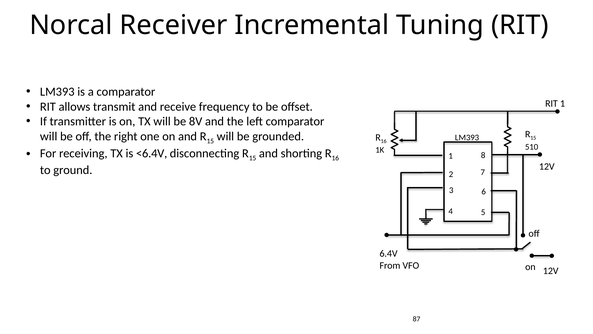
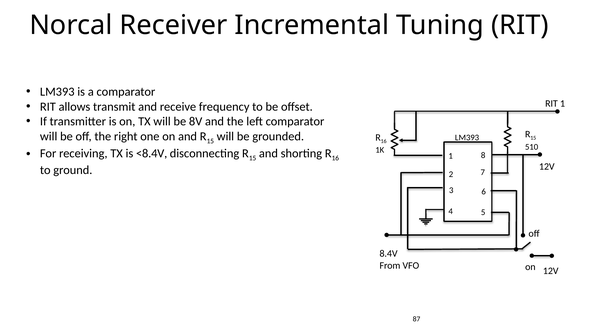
<6.4V: <6.4V -> <8.4V
6.4V: 6.4V -> 8.4V
